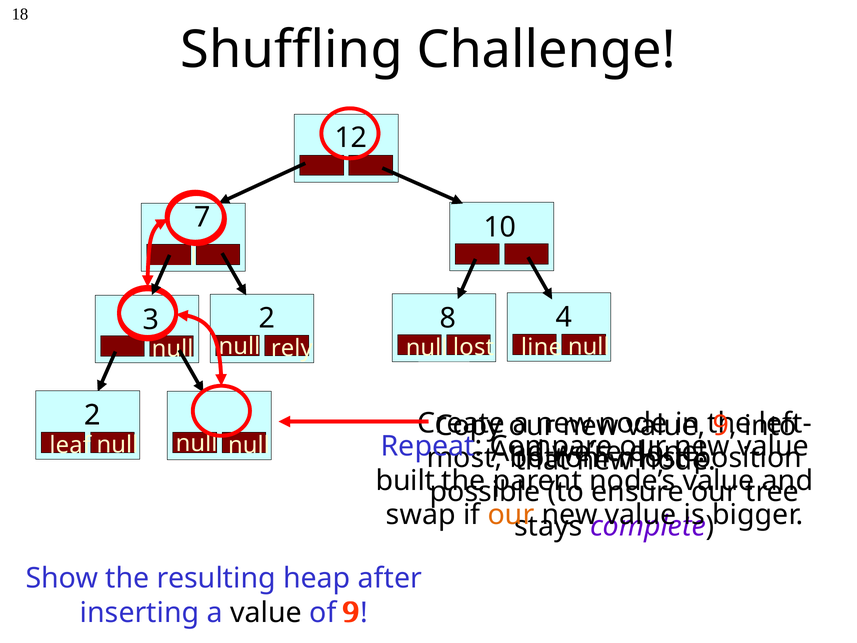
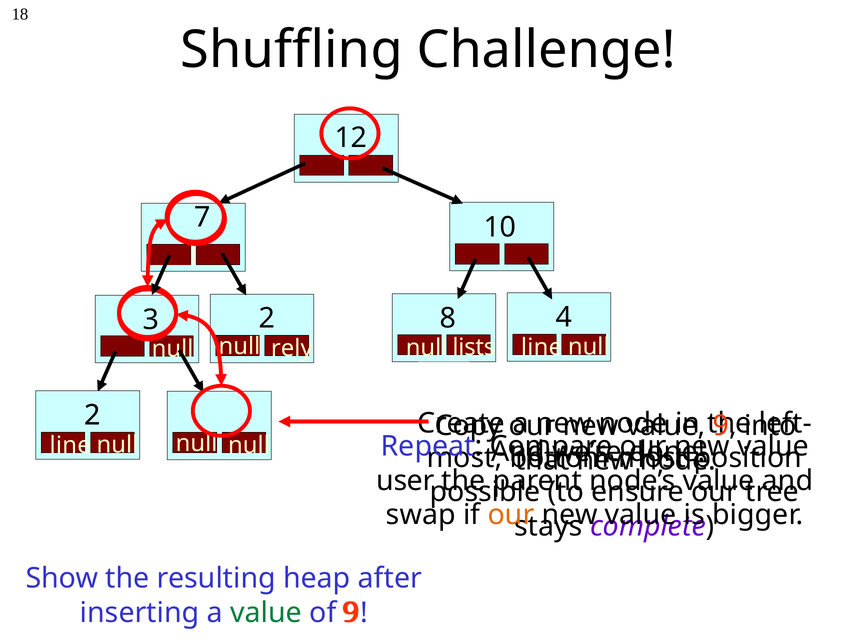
lost: lost -> lists
leaf at (70, 445): leaf -> line
built: built -> user
value at (266, 612) colour: black -> green
